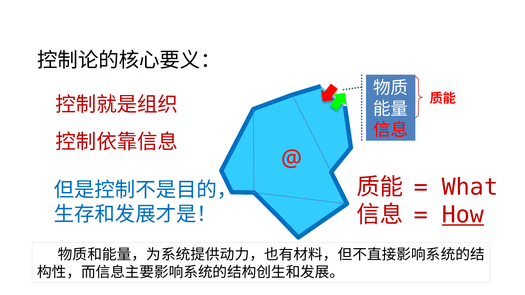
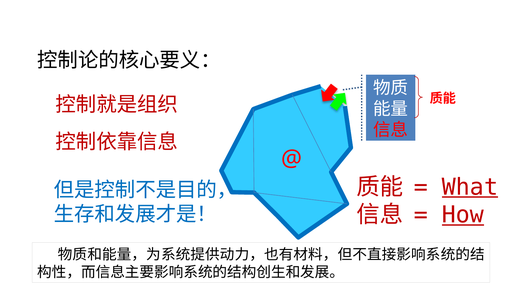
What underline: none -> present
